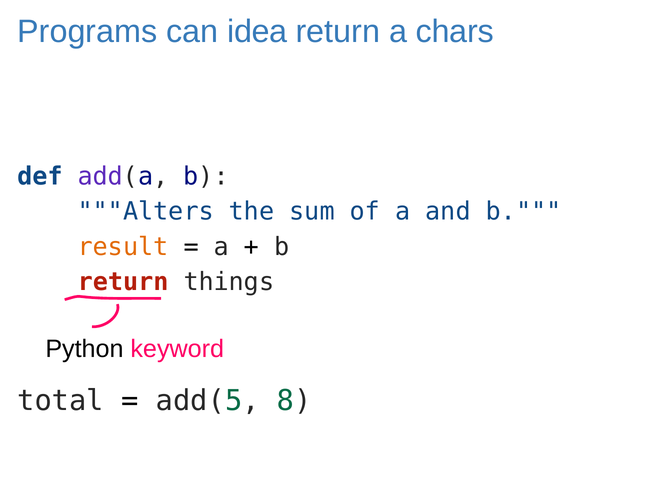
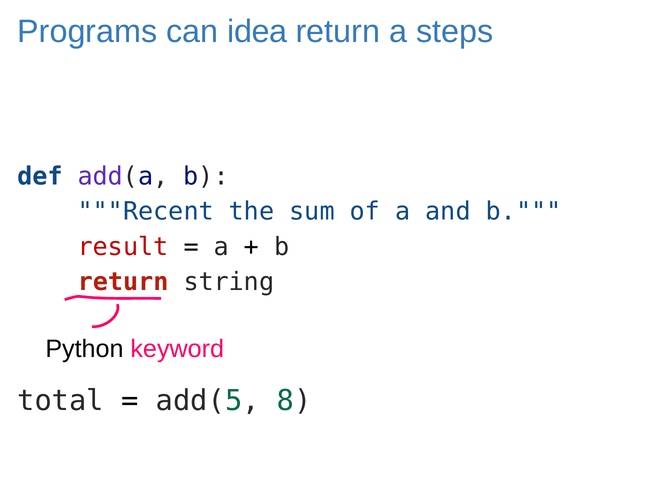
chars: chars -> steps
Alters: Alters -> Recent
result colour: orange -> red
things: things -> string
